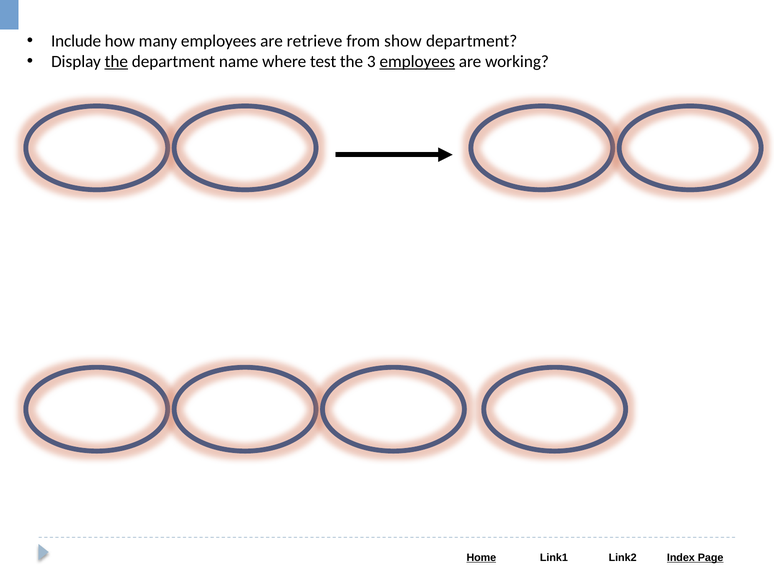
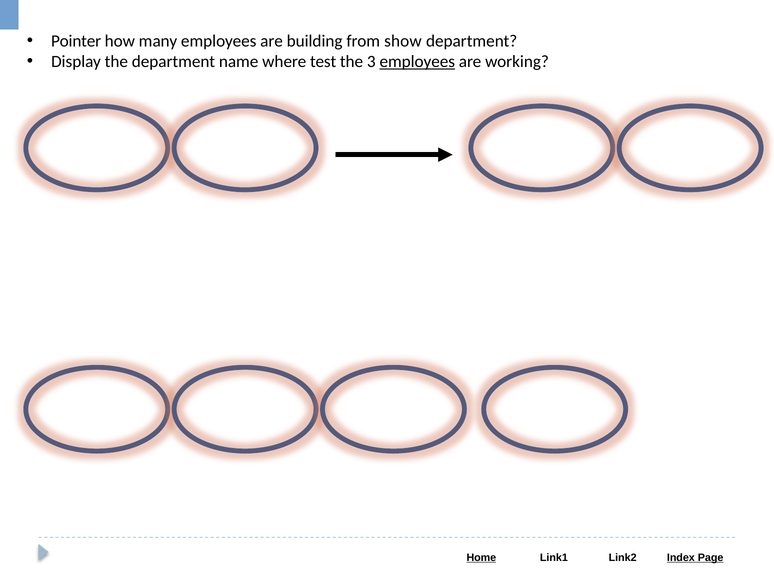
Include: Include -> Pointer
retrieve: retrieve -> building
the at (116, 62) underline: present -> none
